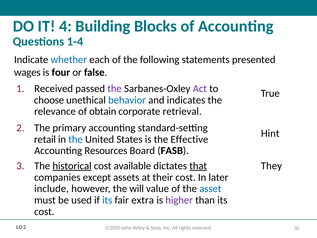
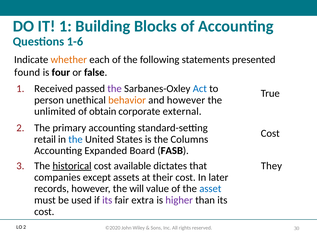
IT 4: 4 -> 1
1-4: 1-4 -> 1-6
whether colour: blue -> orange
wages: wages -> found
Act colour: purple -> blue
choose: choose -> person
behavior colour: blue -> orange
and indicates: indicates -> however
relevance: relevance -> unlimited
retrieval: retrieval -> external
Hint at (270, 133): Hint -> Cost
Effective: Effective -> Columns
Resources: Resources -> Expanded
that underline: present -> none
include: include -> records
its at (107, 200) colour: blue -> purple
